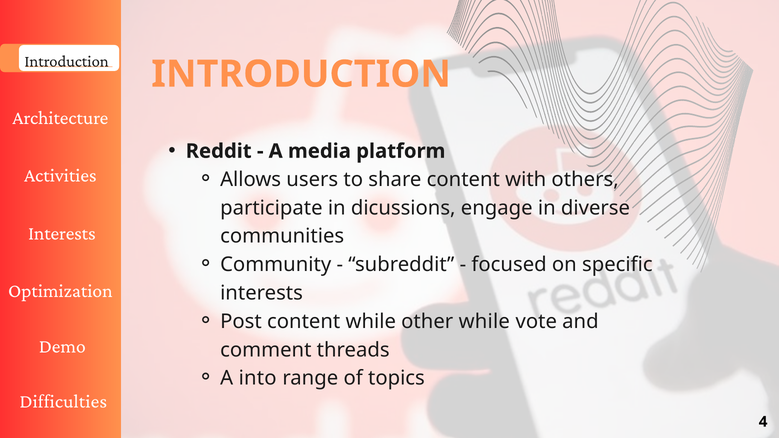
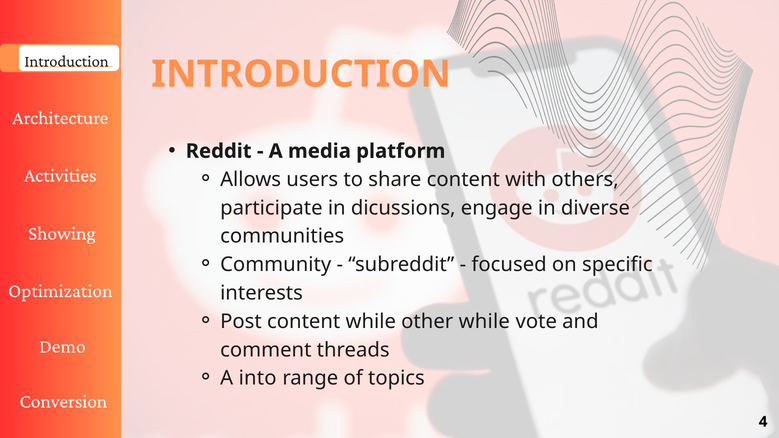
Interests at (62, 233): Interests -> Showing
Difficulties: Difficulties -> Conversion
